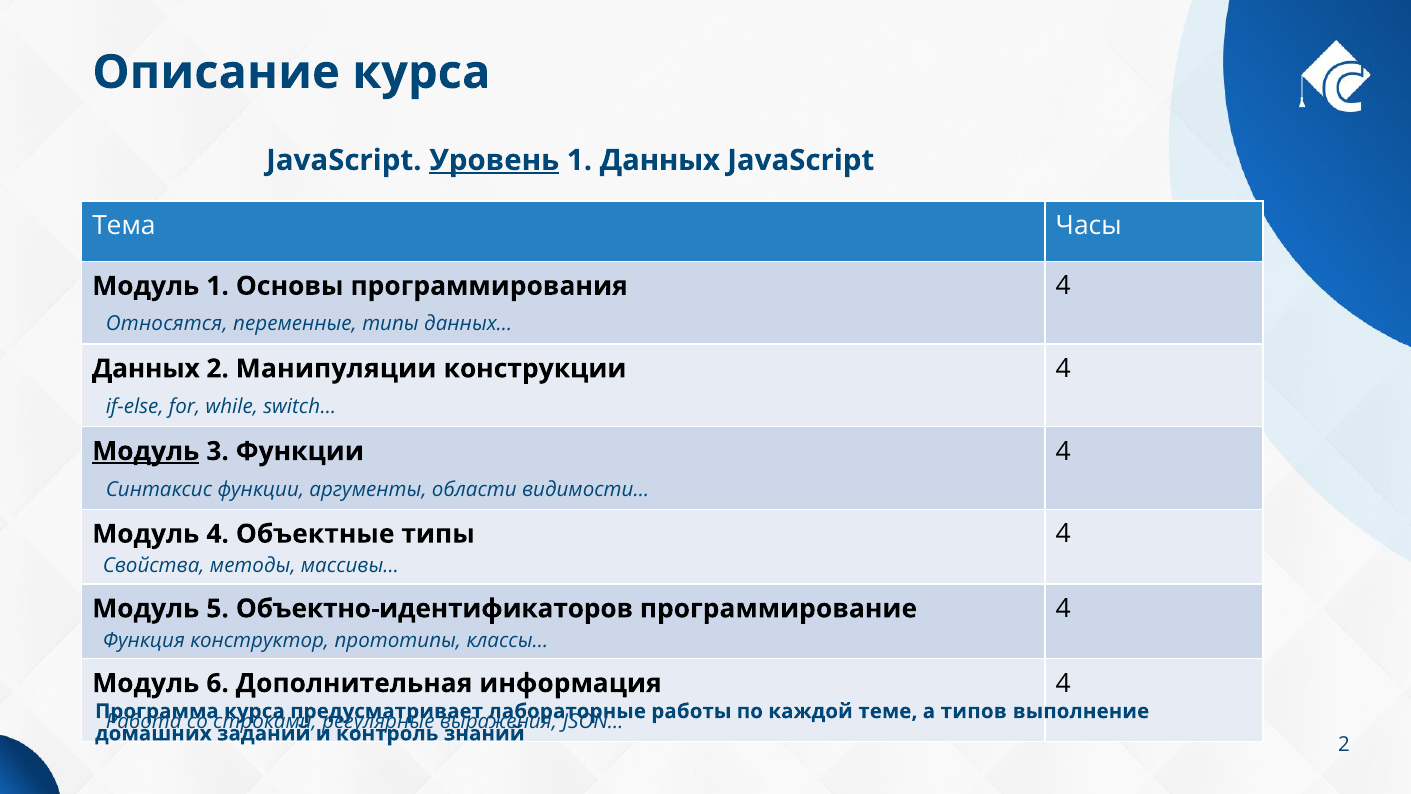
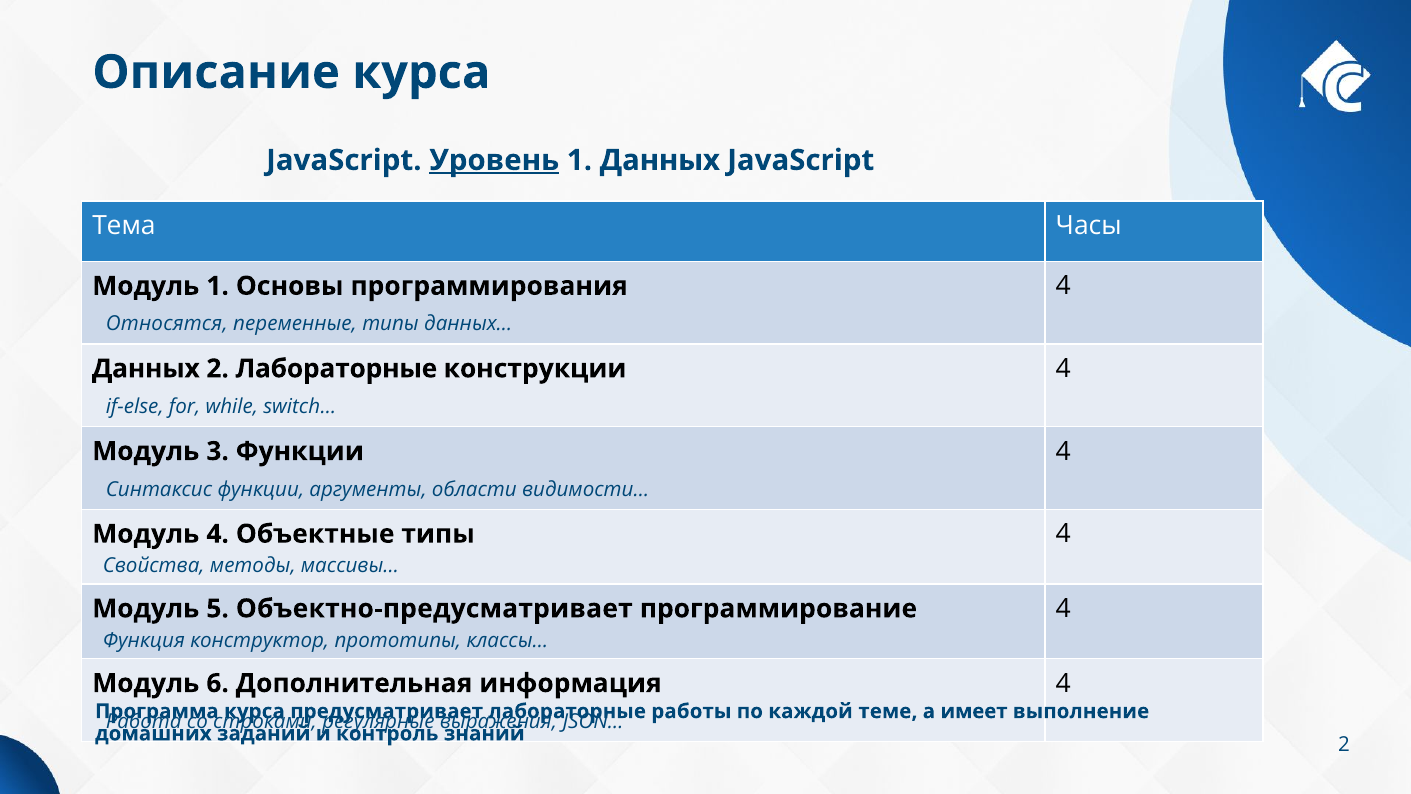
2 Манипуляции: Манипуляции -> Лабораторные
Модуль at (146, 451) underline: present -> none
Объектно-идентификаторов: Объектно-идентификаторов -> Объектно-предусматривает
типов: типов -> имеет
